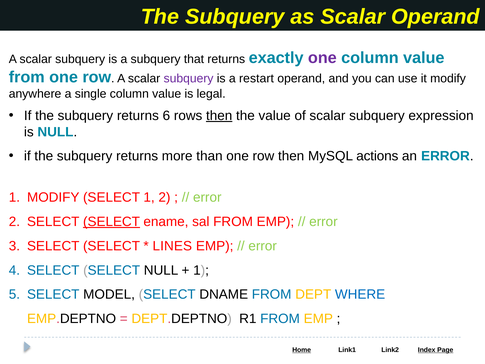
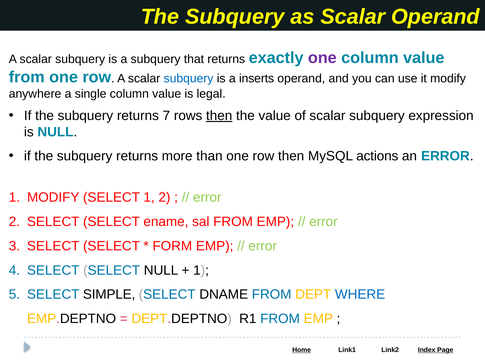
subquery at (189, 78) colour: purple -> blue
restart: restart -> inserts
6: 6 -> 7
SELECT at (111, 222) underline: present -> none
LINES: LINES -> FORM
MODEL: MODEL -> SIMPLE
